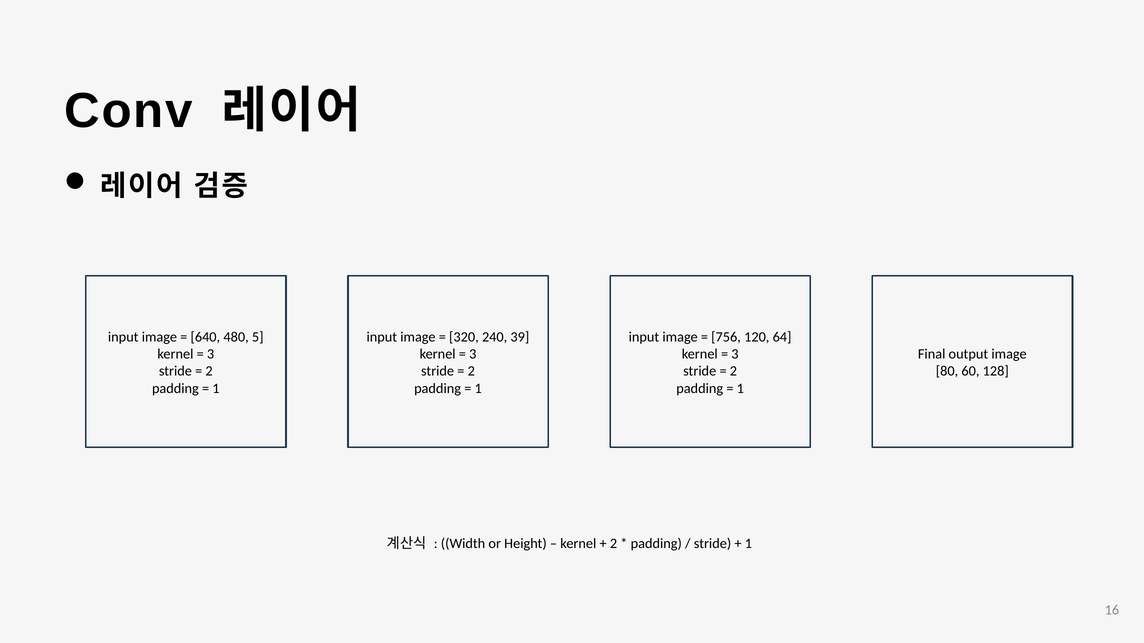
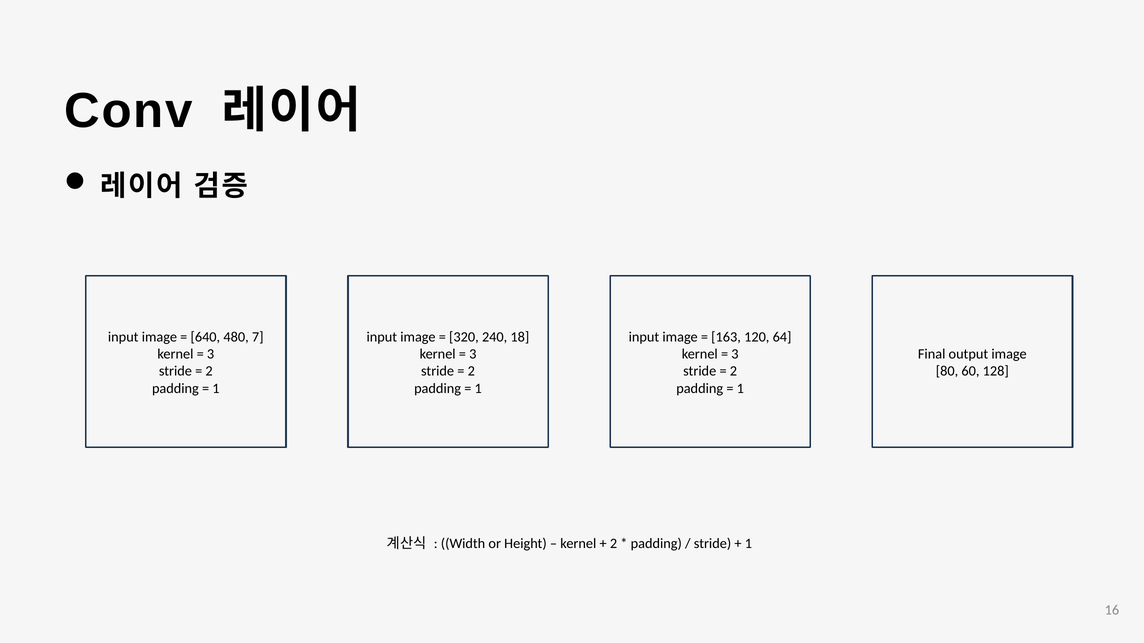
5: 5 -> 7
39: 39 -> 18
756: 756 -> 163
